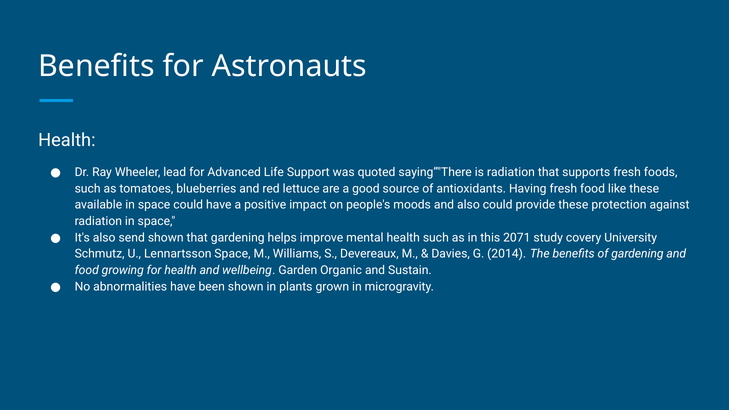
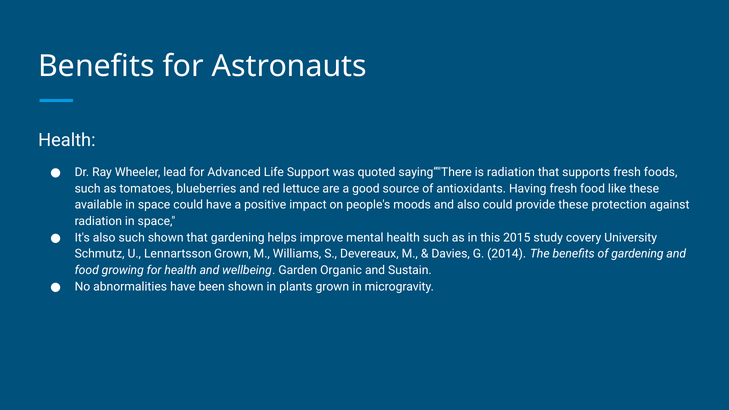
also send: send -> such
2071: 2071 -> 2015
Lennartsson Space: Space -> Grown
